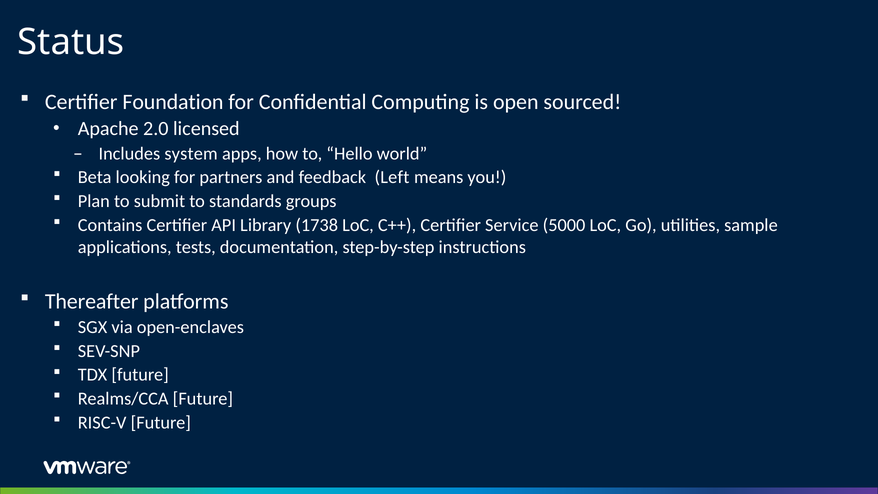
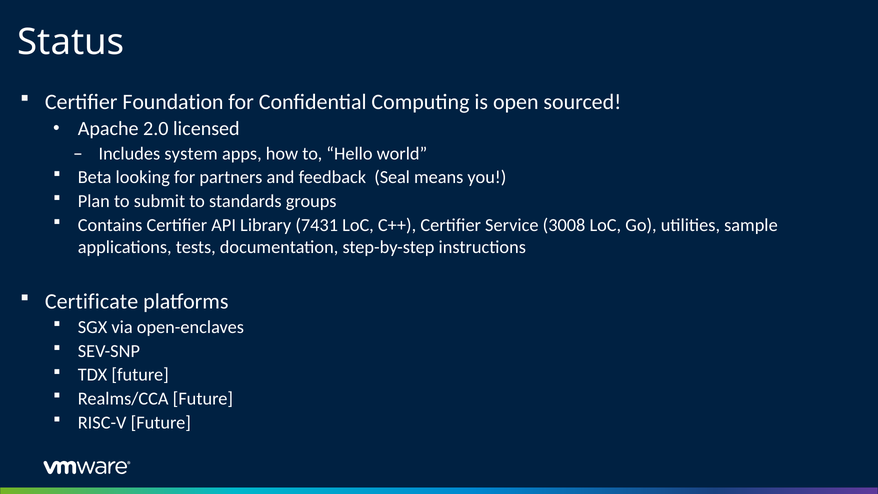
Left: Left -> Seal
1738: 1738 -> 7431
5000: 5000 -> 3008
Thereafter: Thereafter -> Certificate
